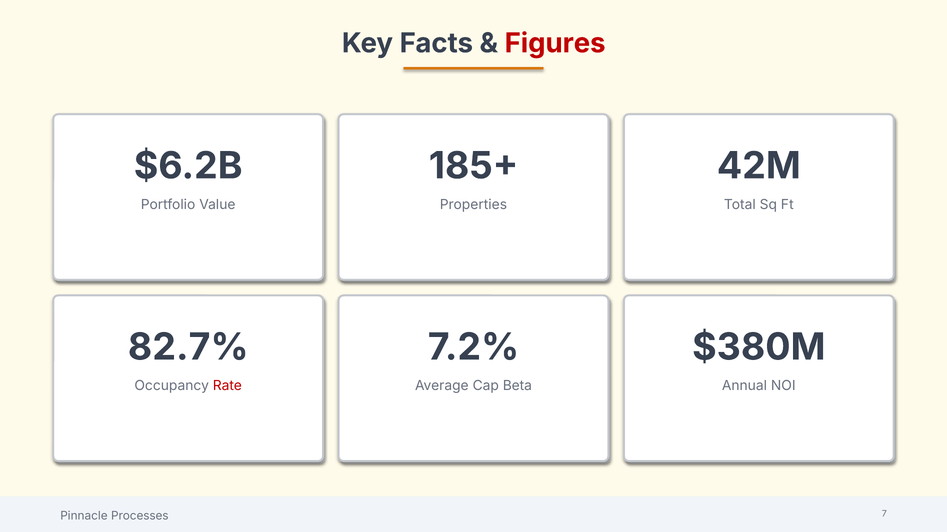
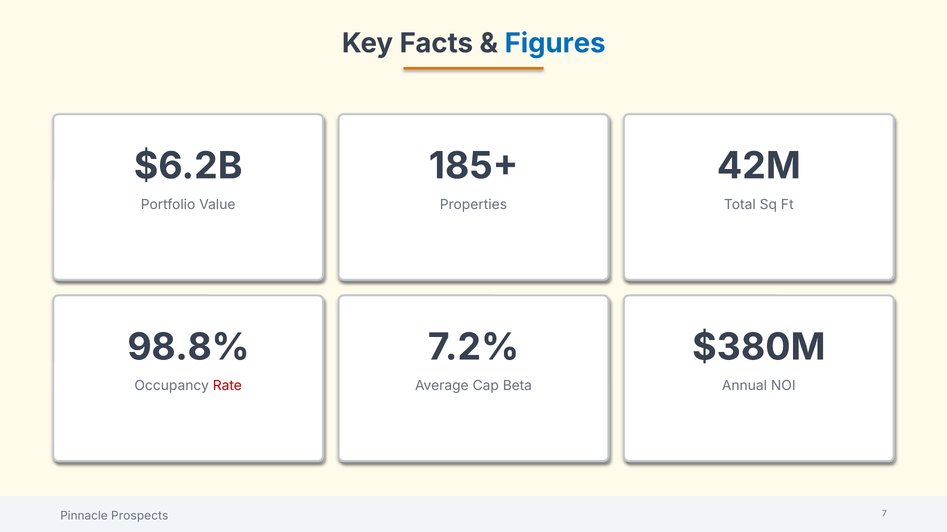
Figures colour: red -> blue
82.7%: 82.7% -> 98.8%
Processes: Processes -> Prospects
